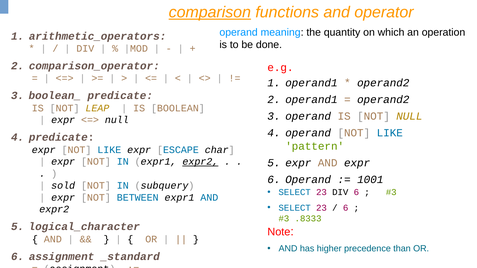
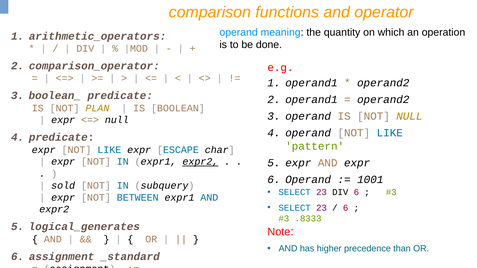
comparison underline: present -> none
LEAP: LEAP -> PLAN
logical_character: logical_character -> logical_generates
